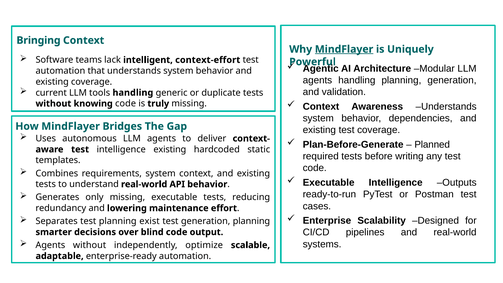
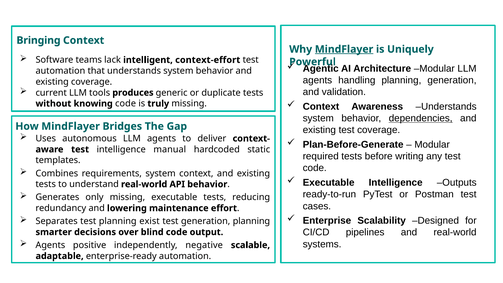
tools handling: handling -> produces
dependencies underline: none -> present
Planned at (432, 145): Planned -> Modular
intelligence existing: existing -> manual
Agents without: without -> positive
optimize: optimize -> negative
